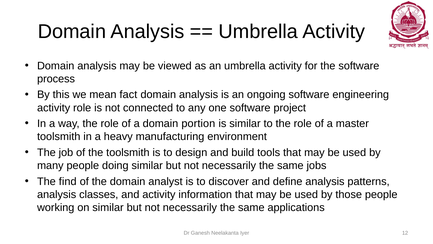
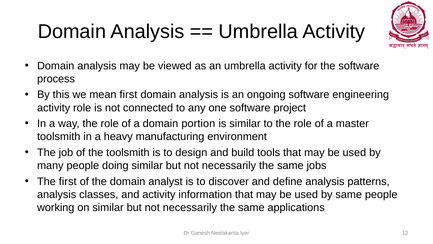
mean fact: fact -> first
The find: find -> first
by those: those -> same
